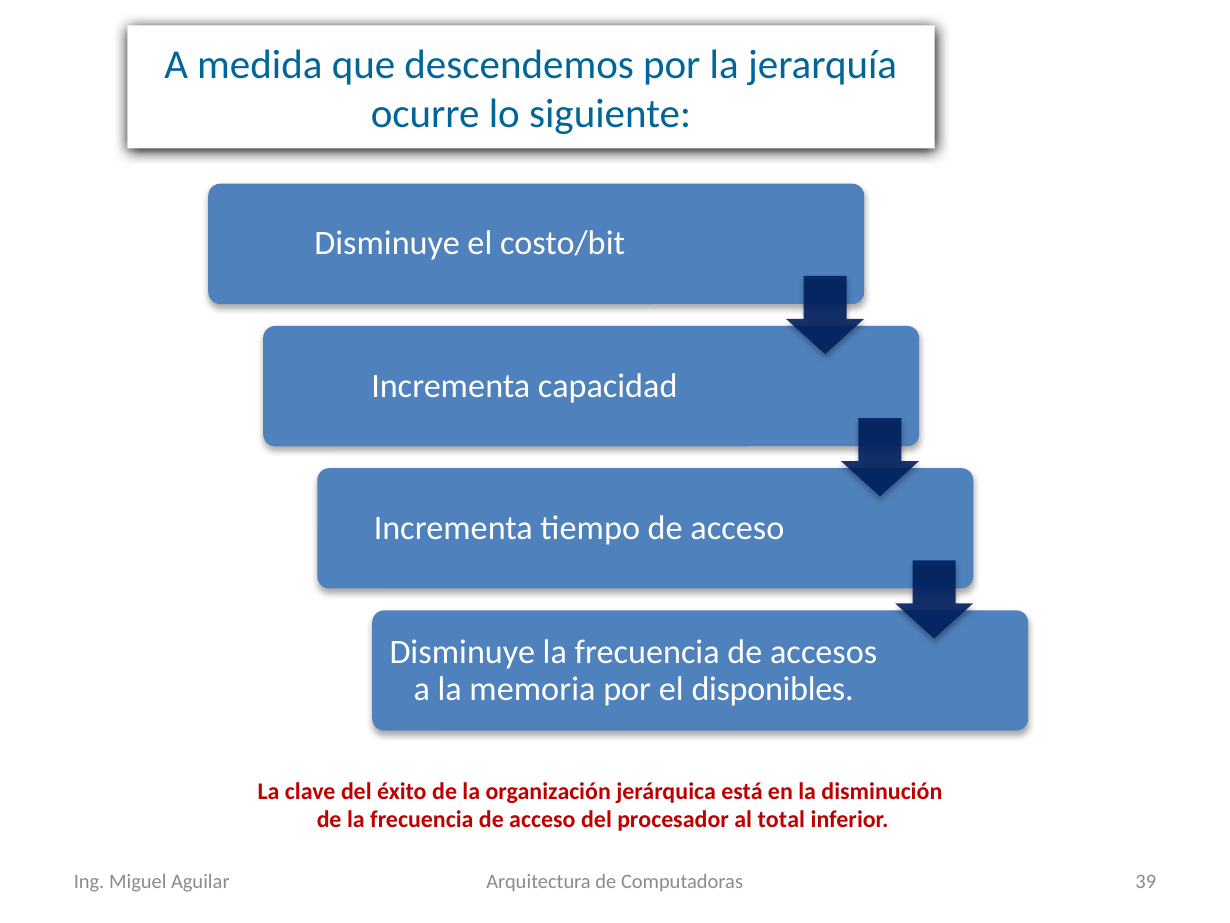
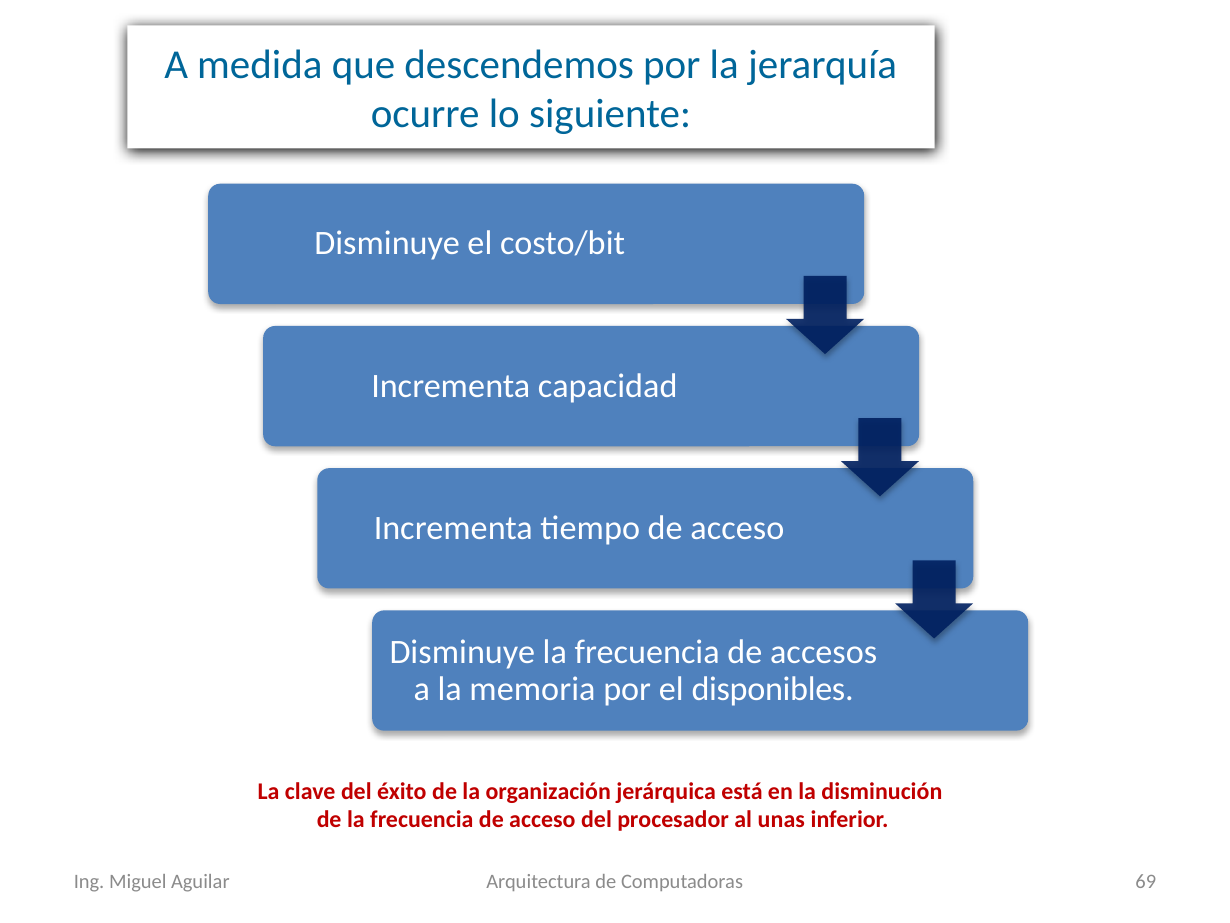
total: total -> unas
39: 39 -> 69
